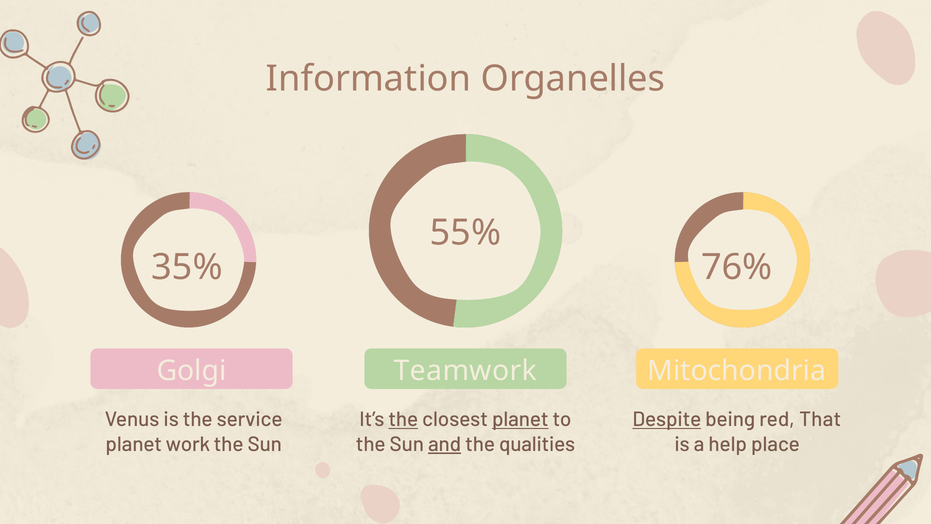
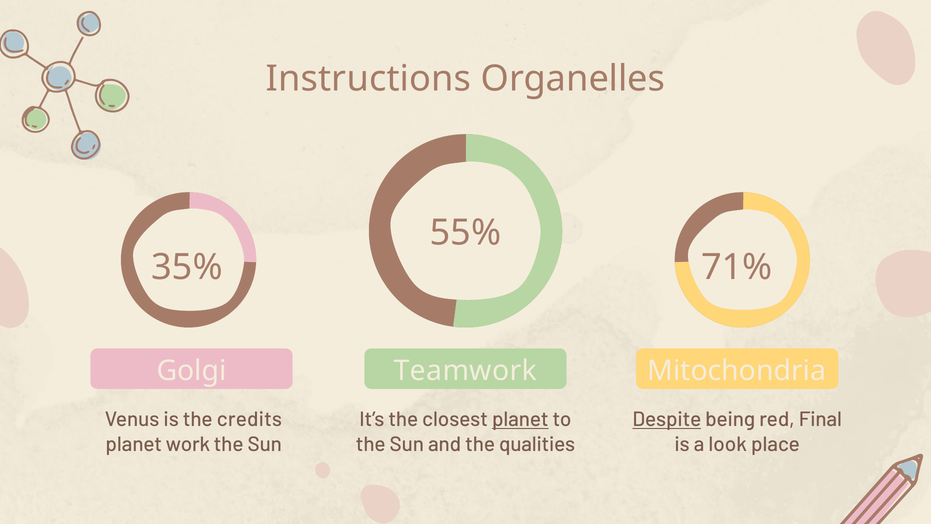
Information: Information -> Instructions
76%: 76% -> 71%
service: service -> credits
the at (403, 419) underline: present -> none
That: That -> Final
and underline: present -> none
help: help -> look
